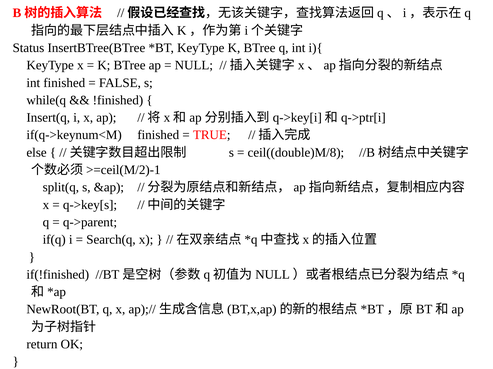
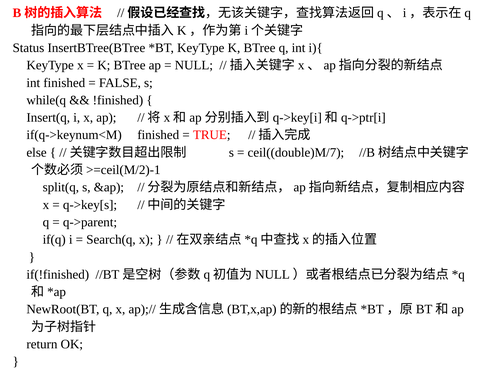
ceil((double)M/8: ceil((double)M/8 -> ceil((double)M/7
